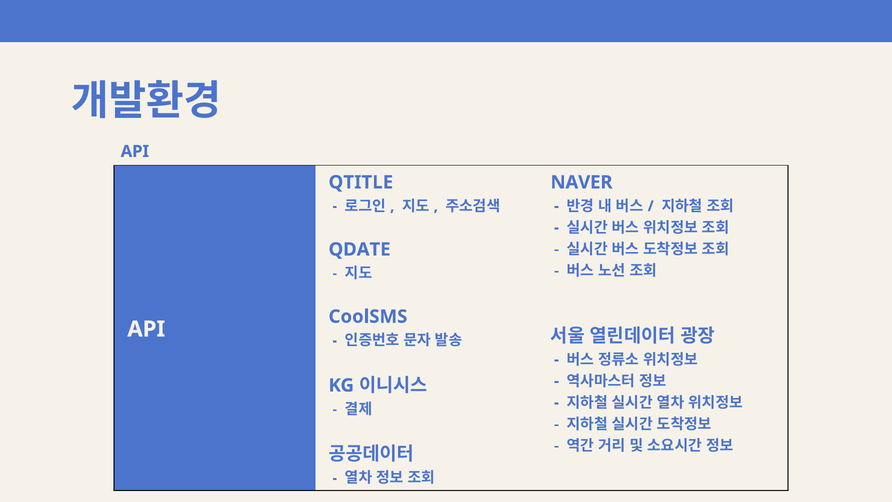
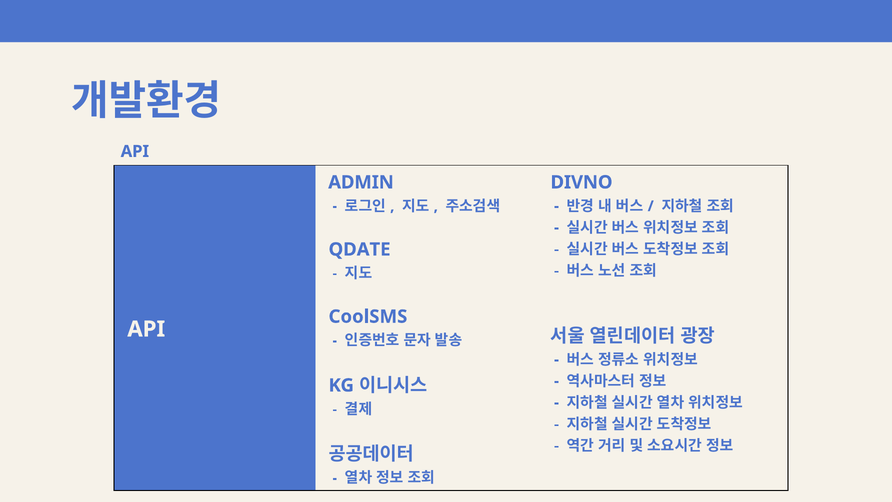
QTITLE: QTITLE -> ADMIN
NAVER: NAVER -> DIVNO
